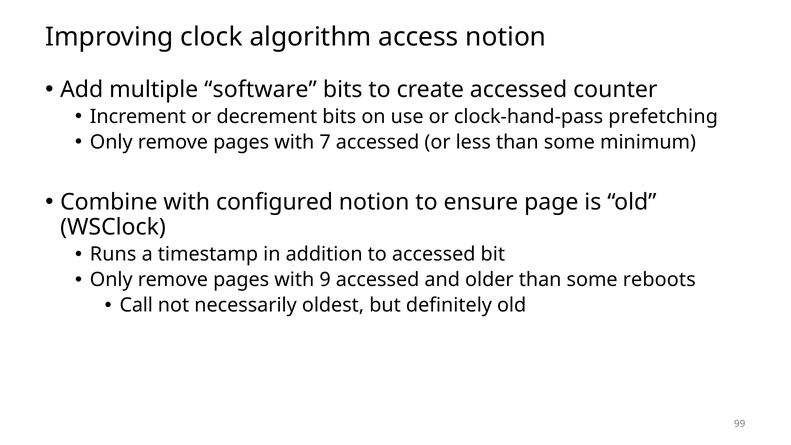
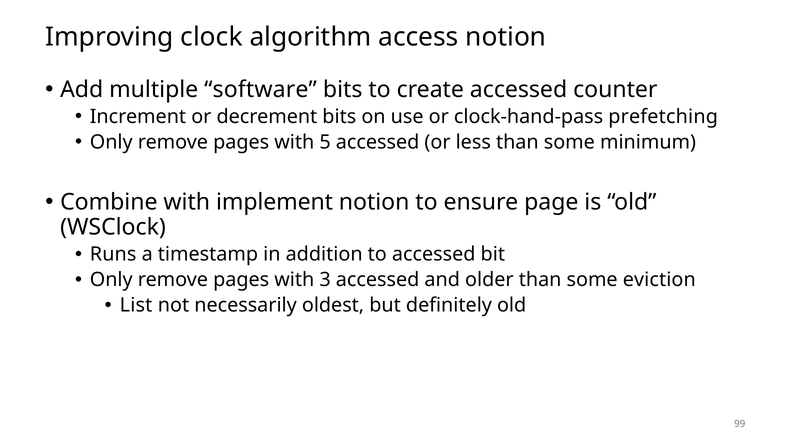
7: 7 -> 5
configured: configured -> implement
9: 9 -> 3
reboots: reboots -> eviction
Call: Call -> List
